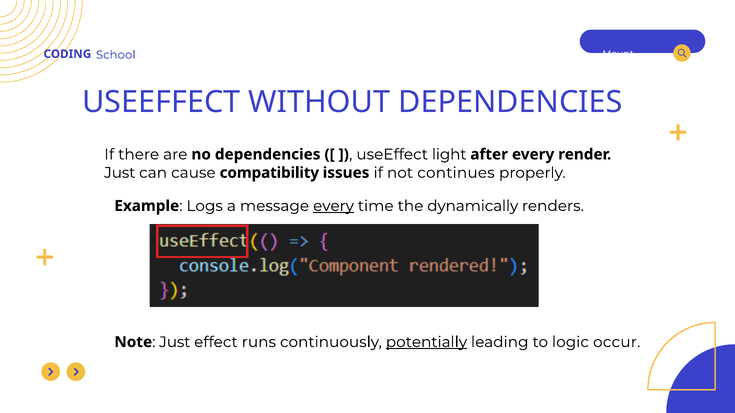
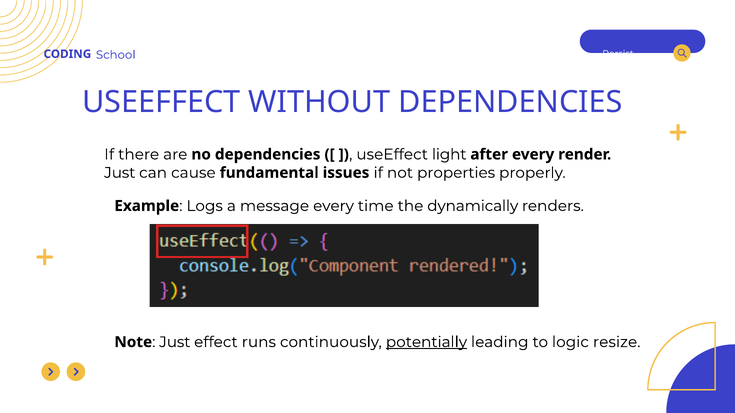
Mount: Mount -> Persist
compatibility: compatibility -> fundamental
continues: continues -> properties
every at (333, 206) underline: present -> none
occur: occur -> resize
